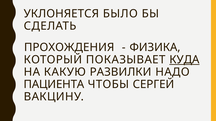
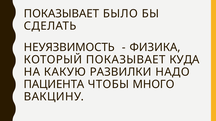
УКЛОНЯЕТСЯ at (61, 14): УКЛОНЯЕТСЯ -> ПОКАЗЫВАЕТ
ПРОХОЖДЕНИЯ: ПРОХОЖДЕНИЯ -> НЕУЯЗВИМОСТЬ
КУДА underline: present -> none
СЕРГЕЙ: СЕРГЕЙ -> МНОГО
